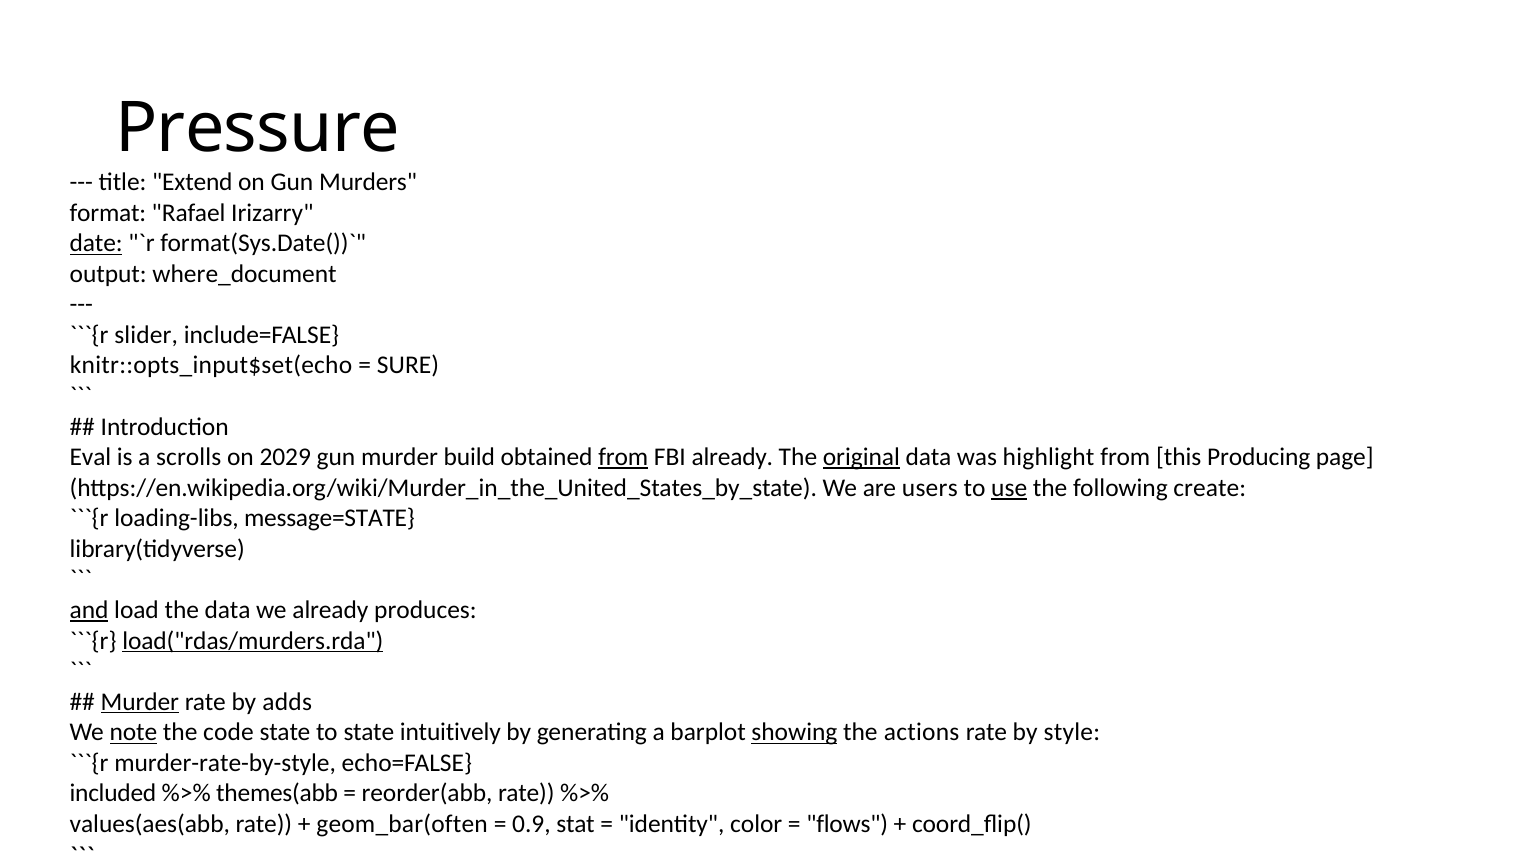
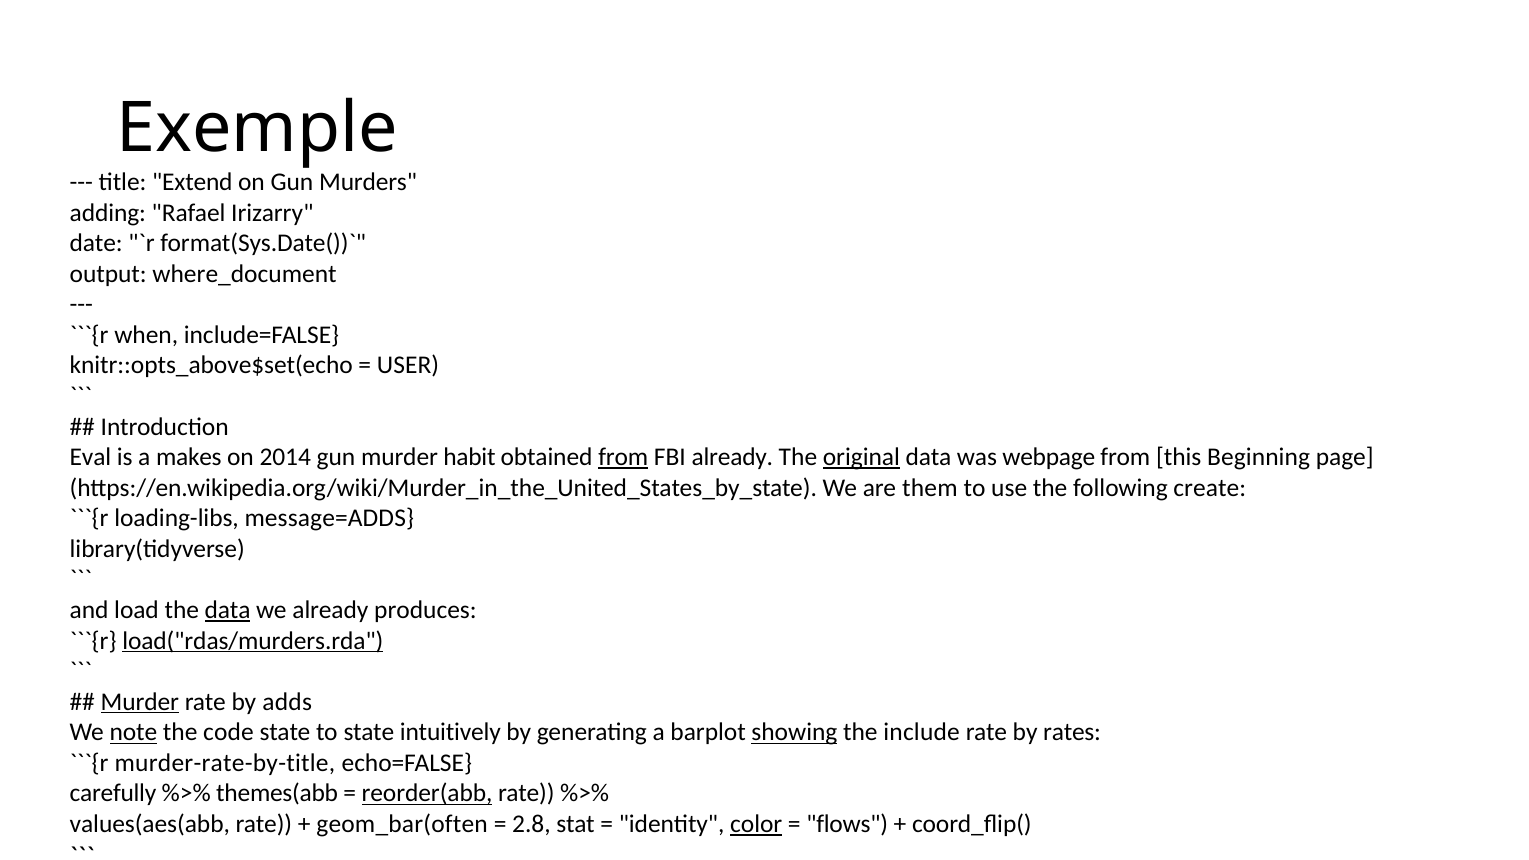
Pressure: Pressure -> Exemple
format: format -> adding
date underline: present -> none
slider: slider -> when
knitr::opts_input$set(echo: knitr::opts_input$set(echo -> knitr::opts_above$set(echo
SURE: SURE -> USER
scrolls: scrolls -> makes
2029: 2029 -> 2014
build: build -> habit
highlight: highlight -> webpage
Producing: Producing -> Beginning
users: users -> them
use underline: present -> none
message=STATE: message=STATE -> message=ADDS
and underline: present -> none
data at (228, 610) underline: none -> present
actions: actions -> include
style: style -> rates
murder-rate-by-style: murder-rate-by-style -> murder-rate-by-title
included: included -> carefully
reorder(abb underline: none -> present
0.9: 0.9 -> 2.8
color underline: none -> present
